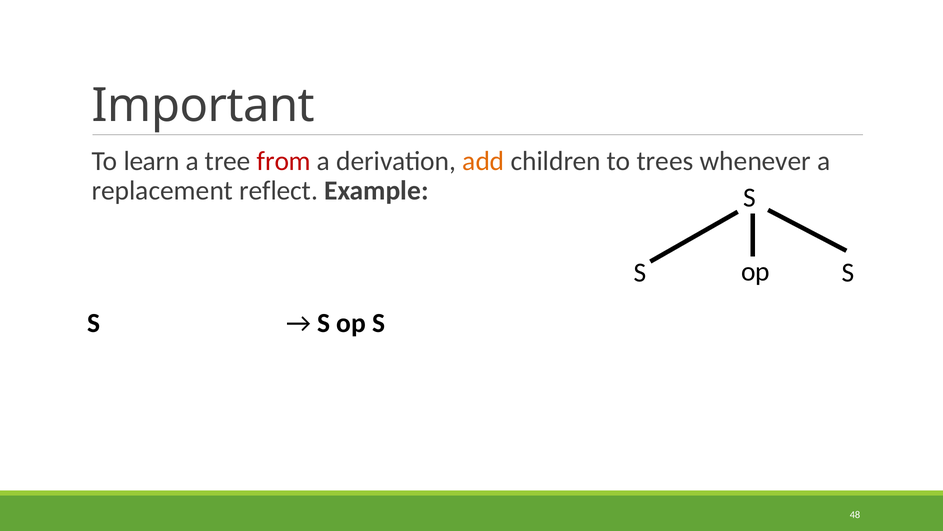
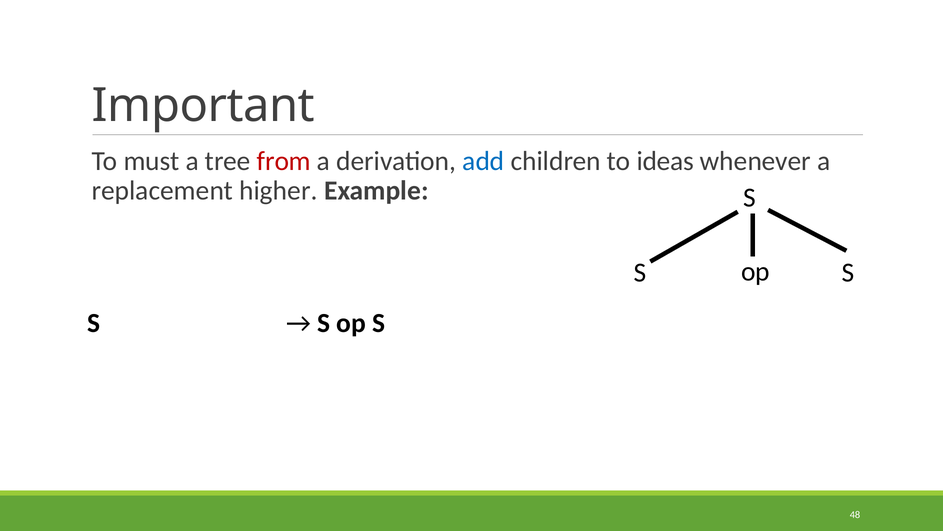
learn: learn -> must
add colour: orange -> blue
trees: trees -> ideas
reflect: reflect -> higher
